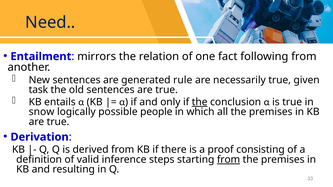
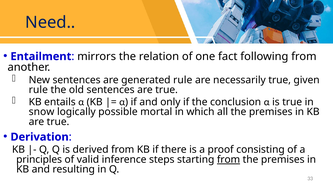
task at (38, 90): task -> rule
the at (200, 102) underline: present -> none
people: people -> mortal
definition: definition -> principles
